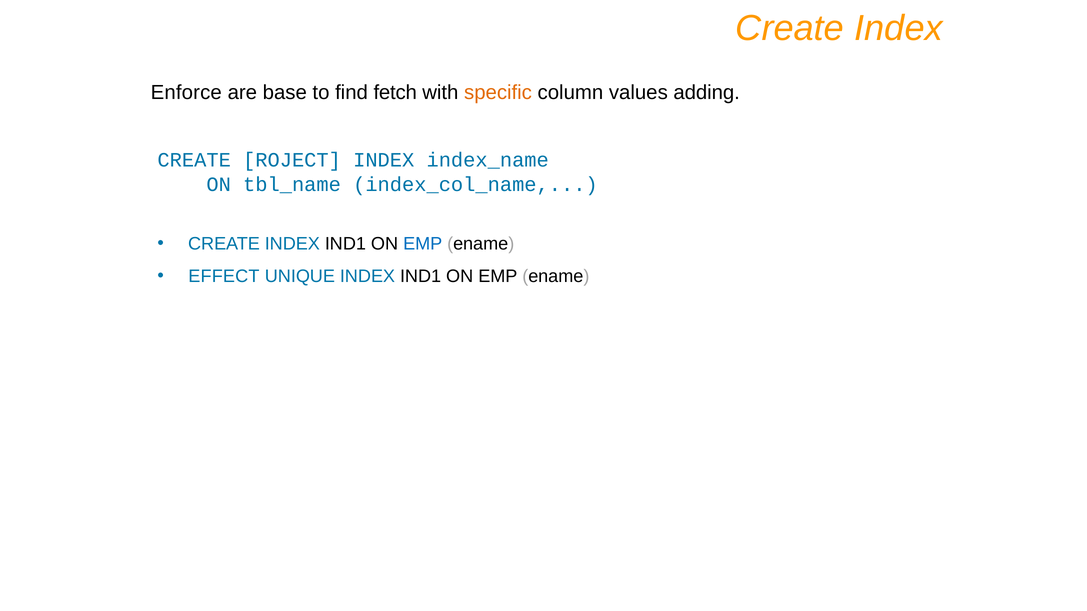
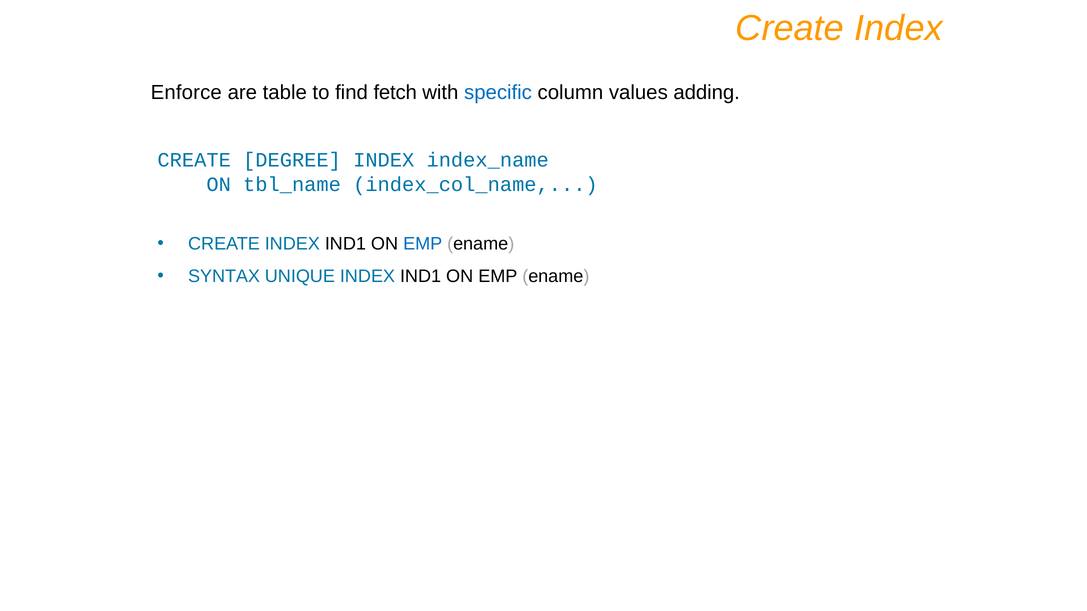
base: base -> table
specific colour: orange -> blue
ROJECT: ROJECT -> DEGREE
EFFECT: EFFECT -> SYNTAX
